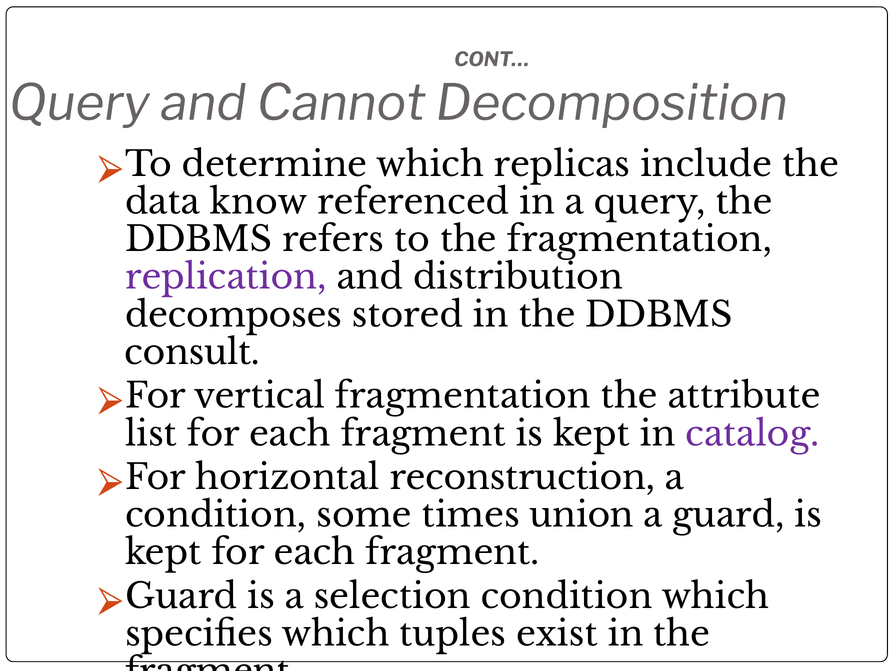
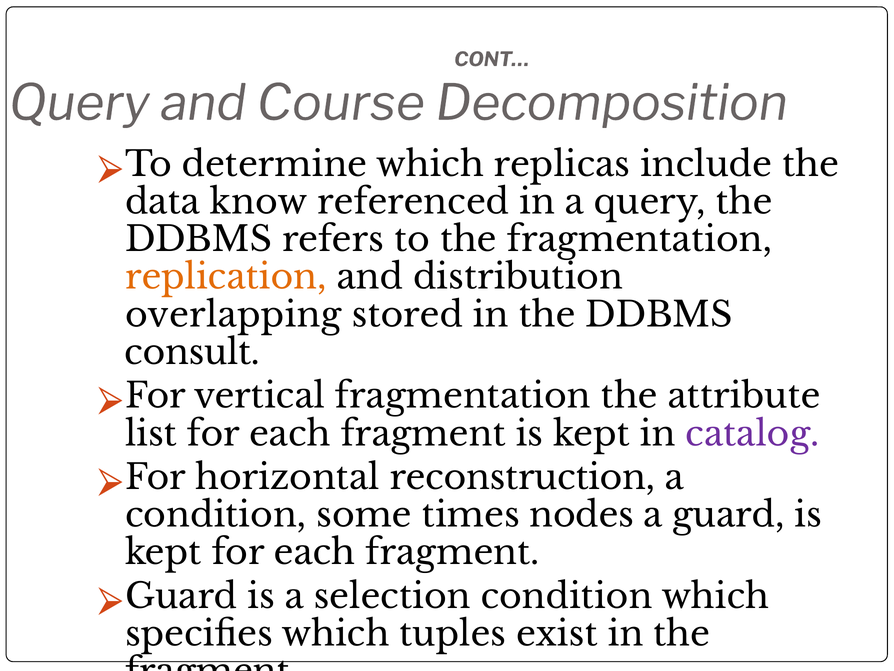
Cannot: Cannot -> Course
replication colour: purple -> orange
decomposes: decomposes -> overlapping
union: union -> nodes
